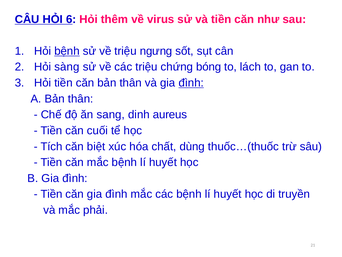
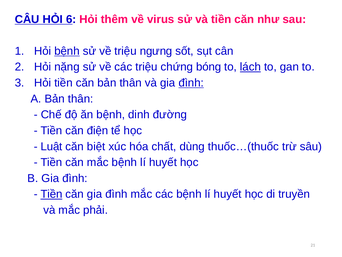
sàng: sàng -> nặng
lách underline: none -> present
ăn sang: sang -> bệnh
aureus: aureus -> đường
cuối: cuối -> điện
Tích: Tích -> Luật
Tiền at (51, 194) underline: none -> present
